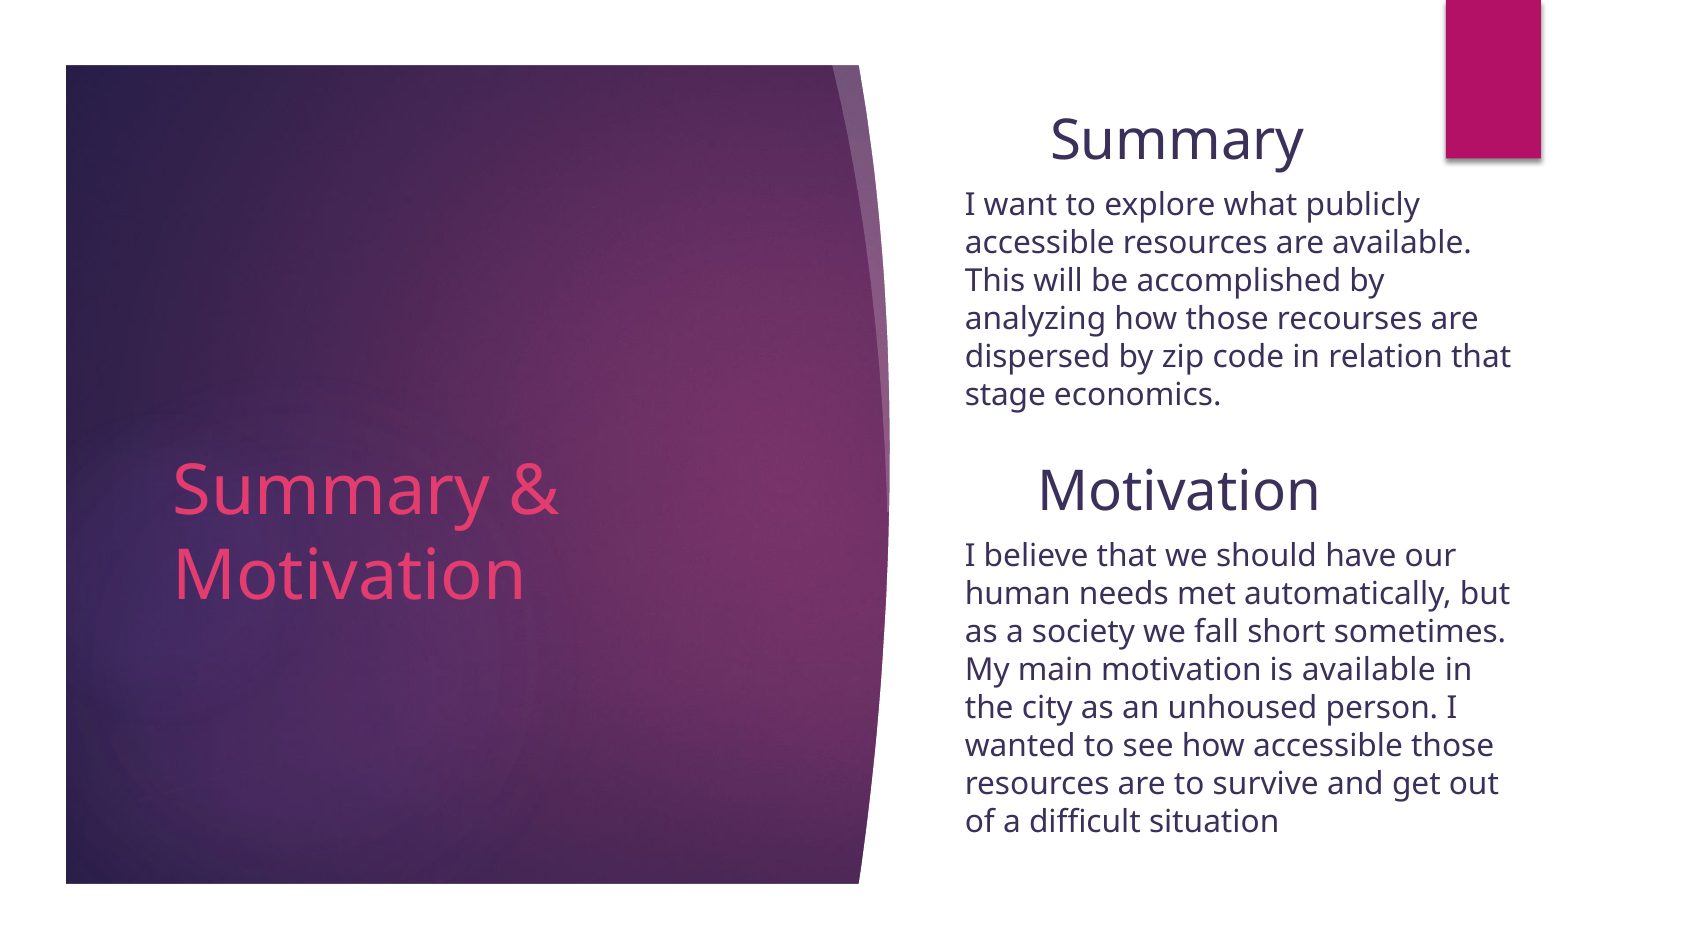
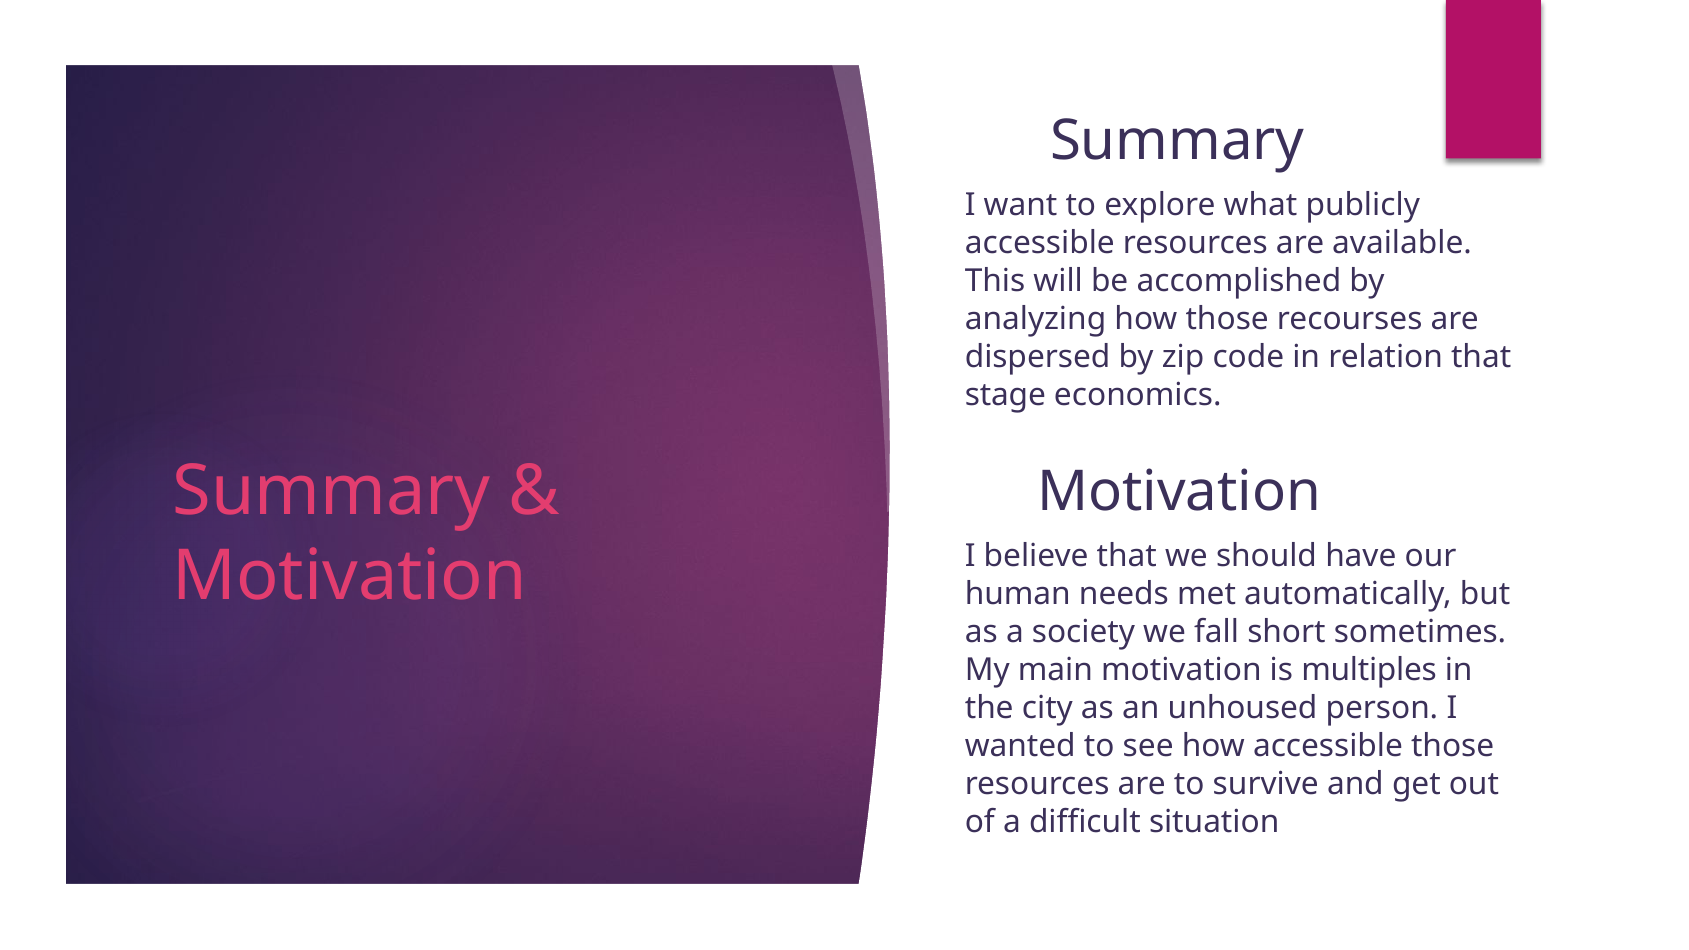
is available: available -> multiples
